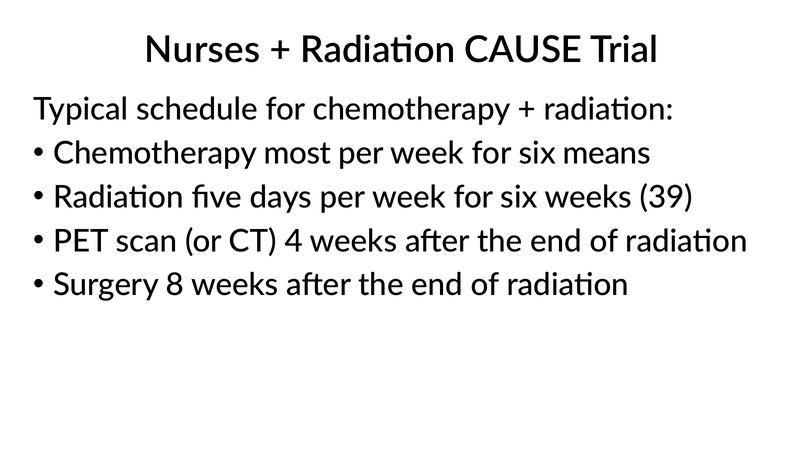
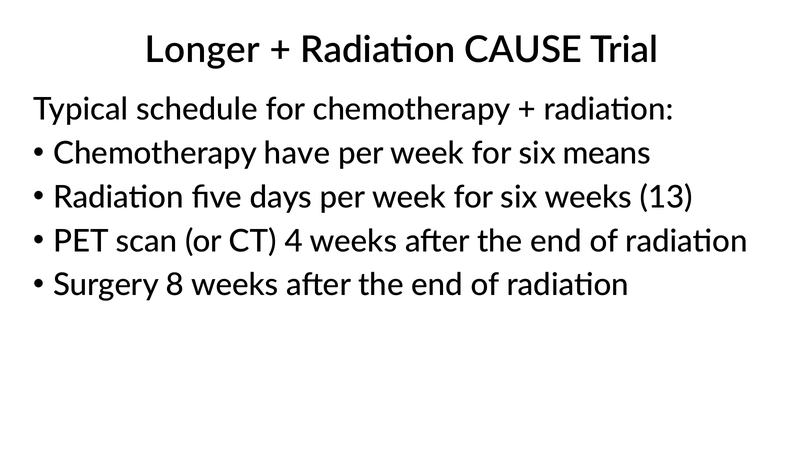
Nurses: Nurses -> Longer
most: most -> have
39: 39 -> 13
